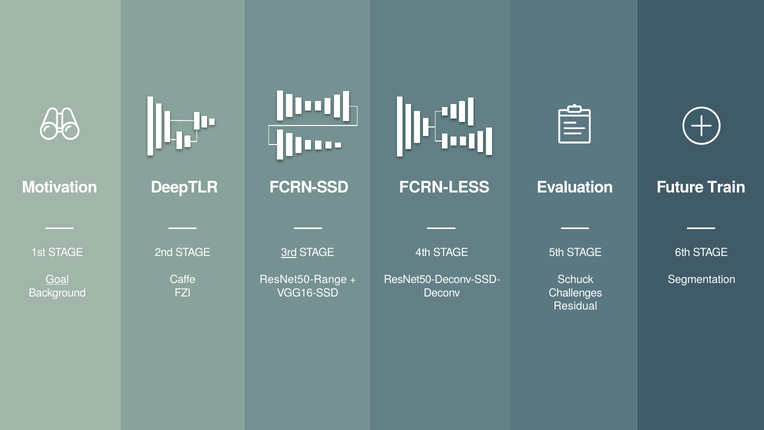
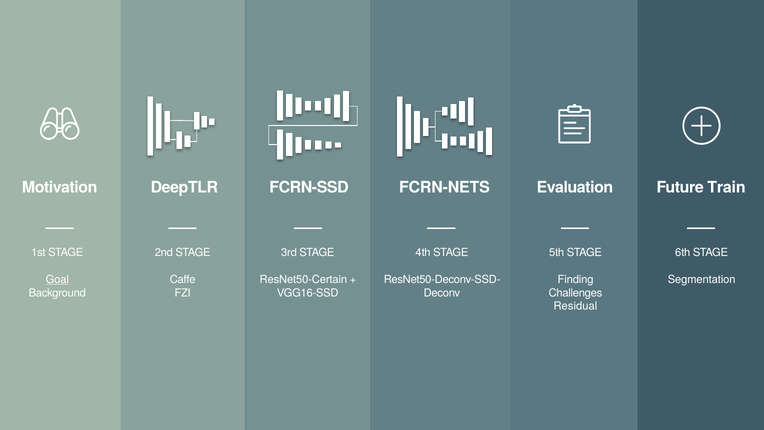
FCRN-LESS: FCRN-LESS -> FCRN-NETS
3rd underline: present -> none
ResNet50-Range: ResNet50-Range -> ResNet50-Certain
Schuck: Schuck -> Finding
